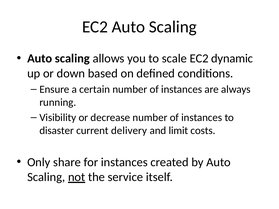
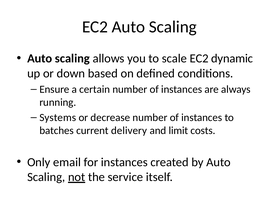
Visibility: Visibility -> Systems
disaster: disaster -> batches
share: share -> email
